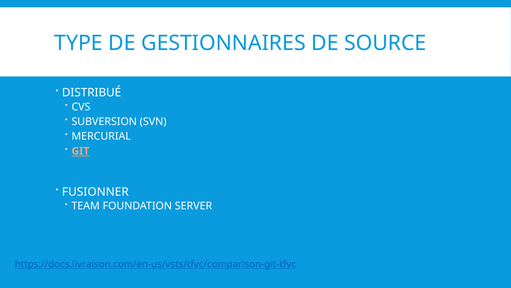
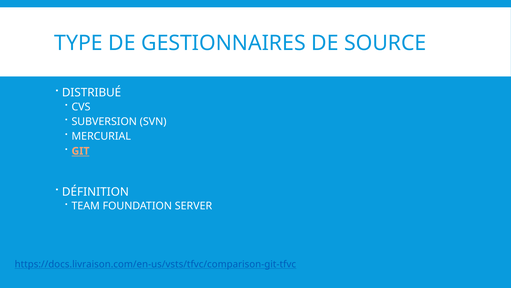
FUSIONNER: FUSIONNER -> DÉFINITION
